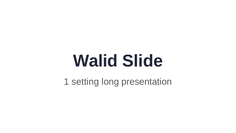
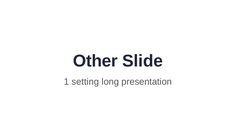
Walid: Walid -> Other
